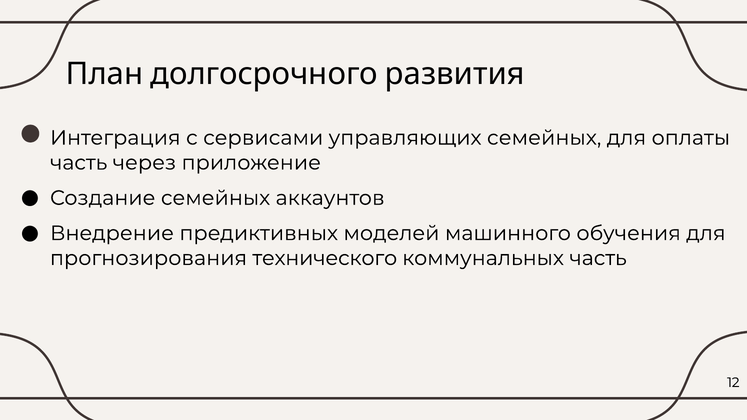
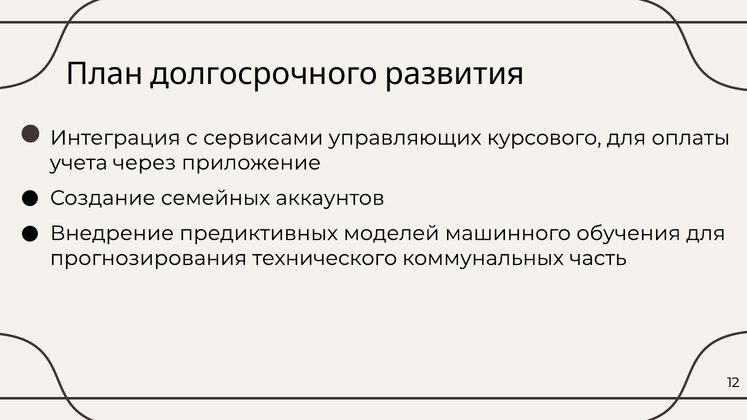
управляющих семейных: семейных -> курсового
часть at (79, 163): часть -> учета
